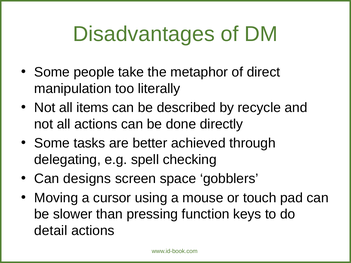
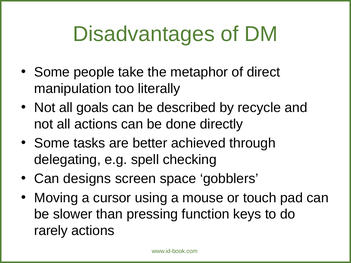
items: items -> goals
detail: detail -> rarely
